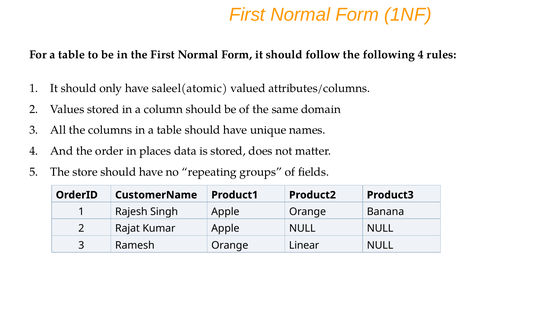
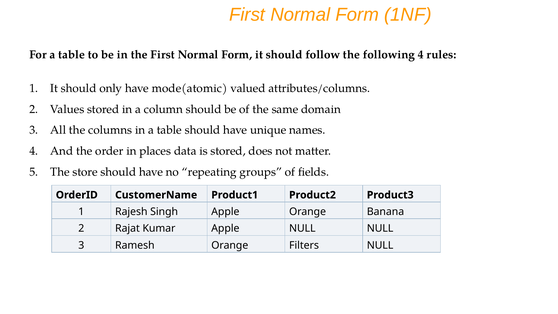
saleel(atomic: saleel(atomic -> mode(atomic
Linear: Linear -> Filters
